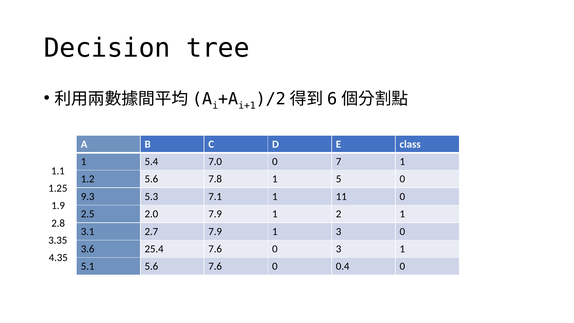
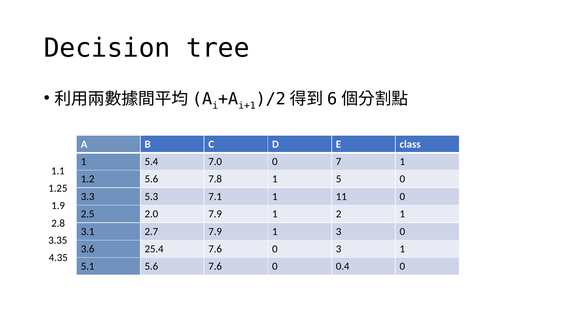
9.3: 9.3 -> 3.3
